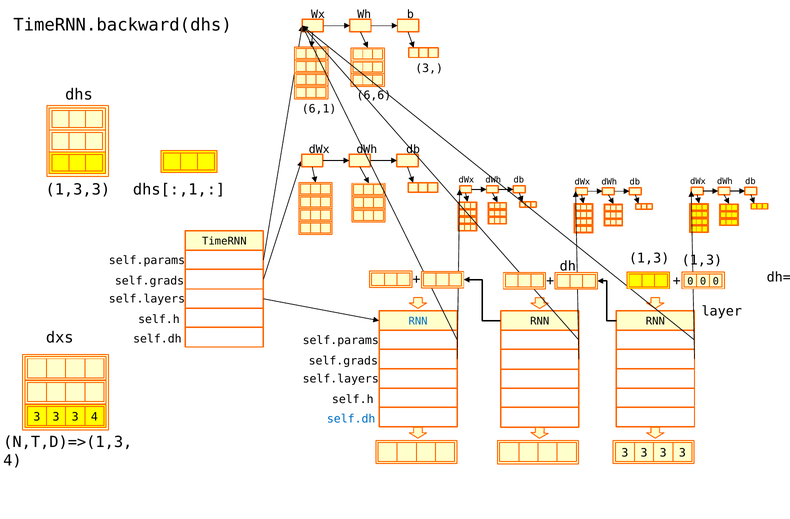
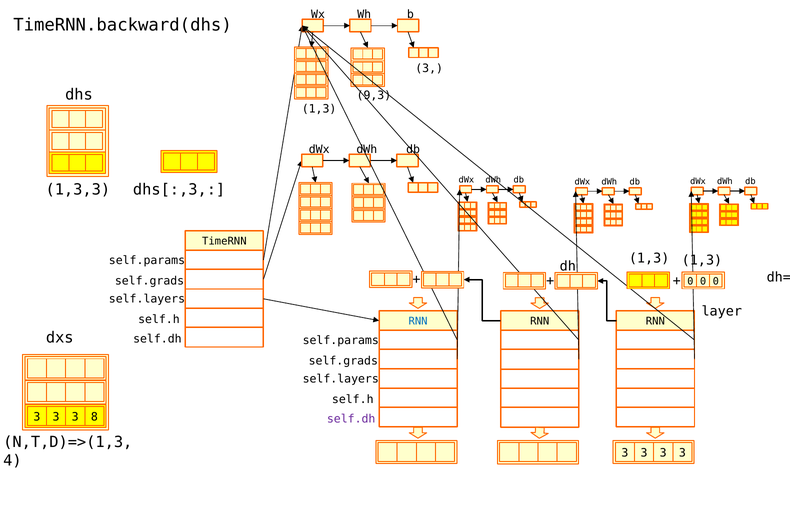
6,6: 6,6 -> 9,3
6,1 at (319, 109): 6,1 -> 1,3
dhs[:,1: dhs[:,1 -> dhs[:,3
3 4: 4 -> 8
self.dh at (351, 419) colour: blue -> purple
